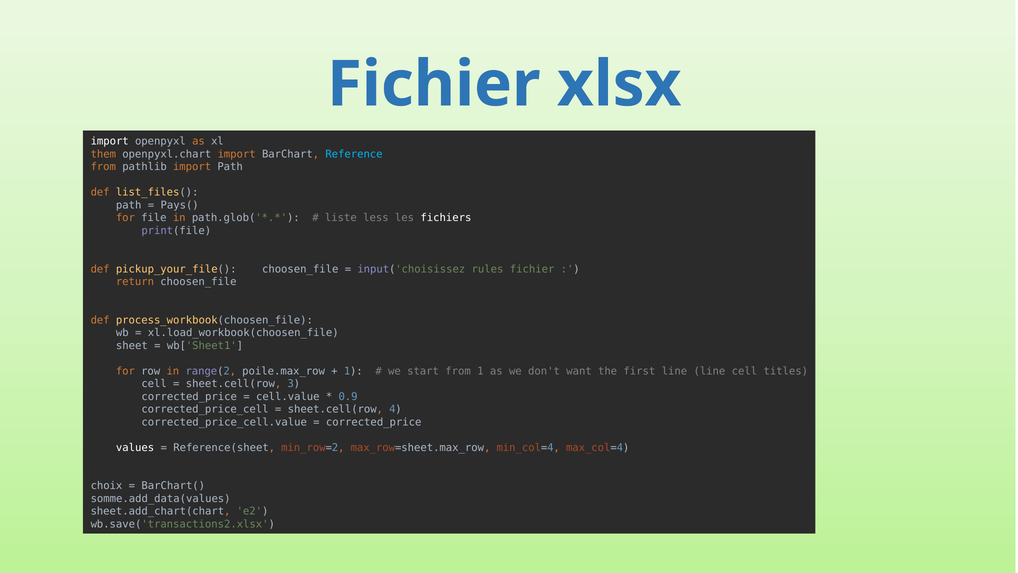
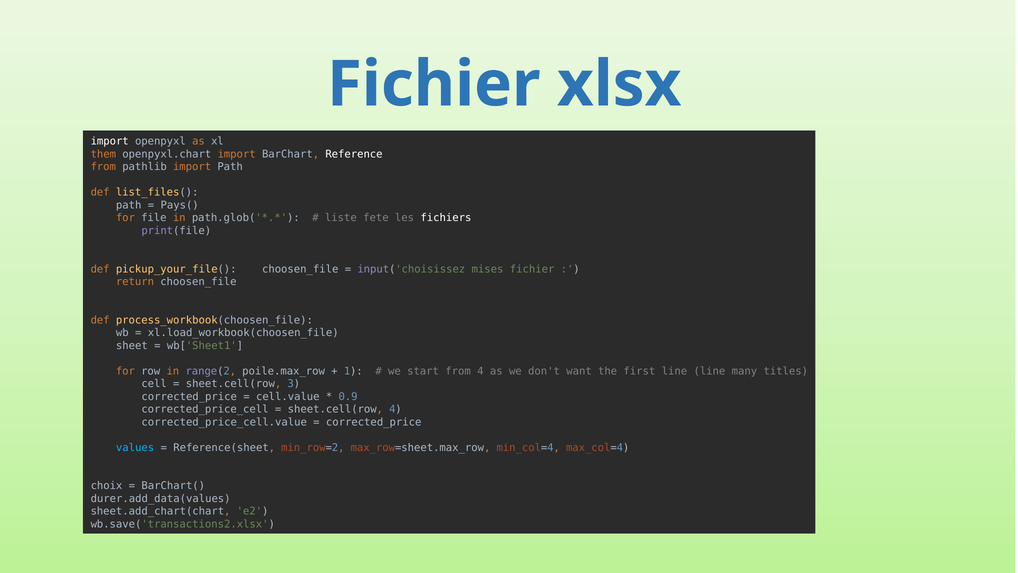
Reference colour: light blue -> white
less: less -> fete
rules: rules -> mises
from 1: 1 -> 4
line cell: cell -> many
values colour: white -> light blue
somme.add_data(values: somme.add_data(values -> durer.add_data(values
